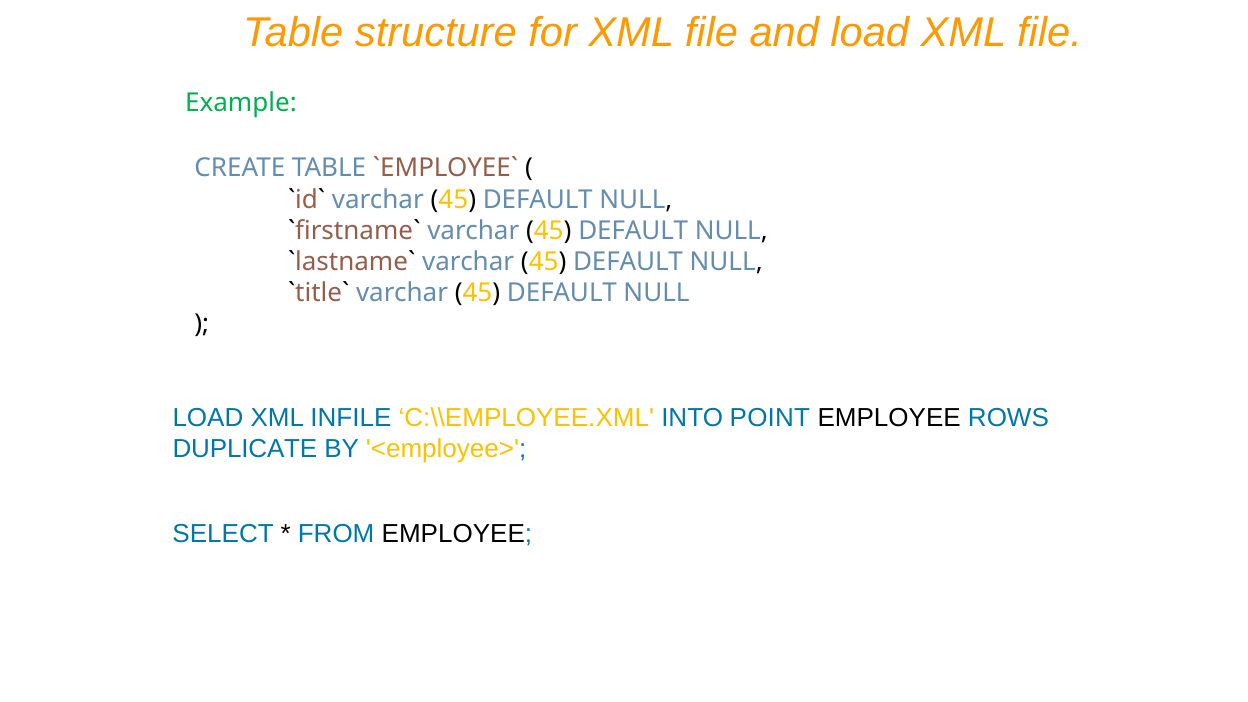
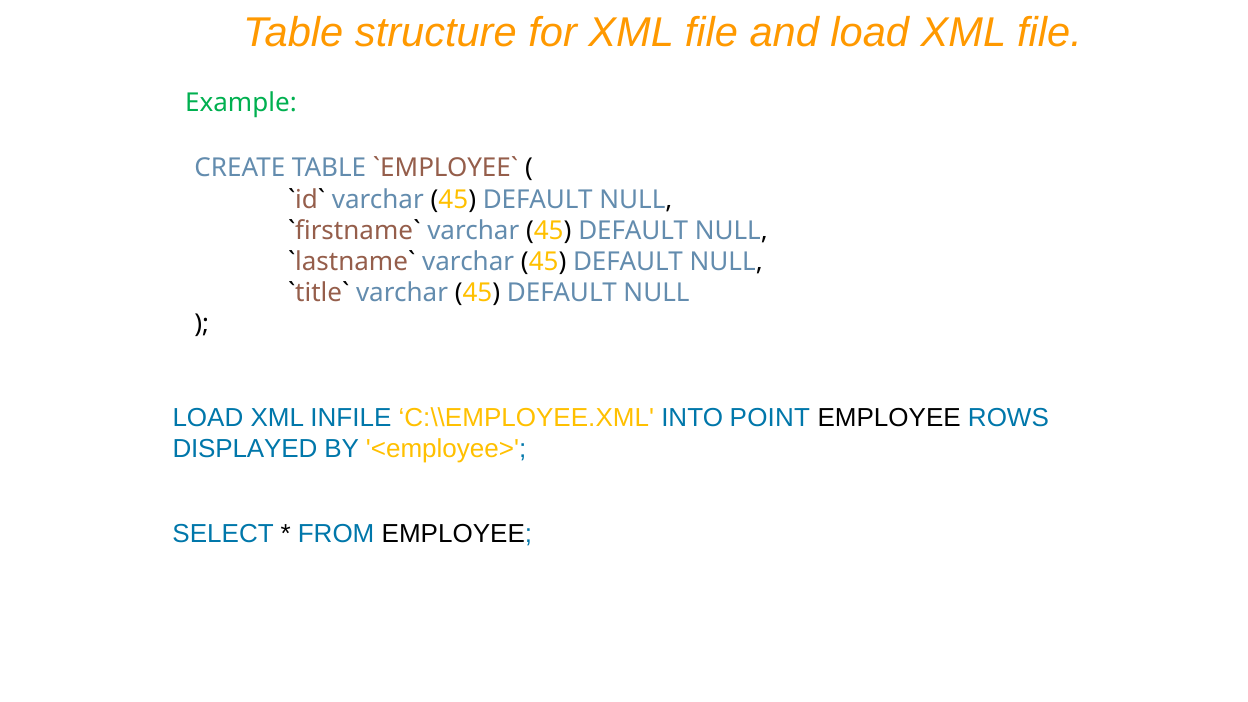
DUPLICATE: DUPLICATE -> DISPLAYED
